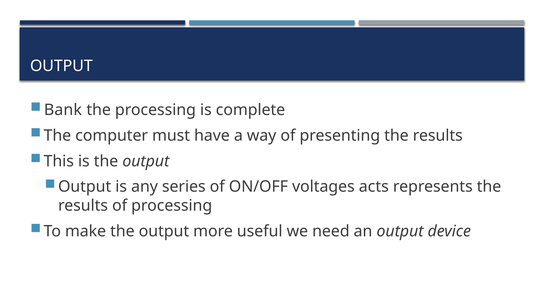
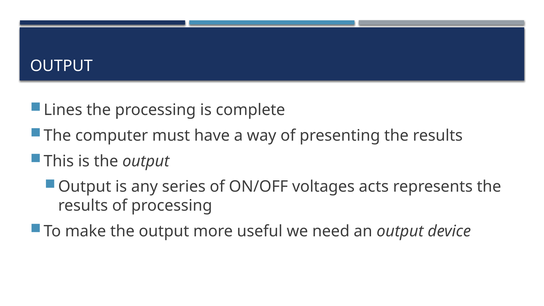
Bank: Bank -> Lines
